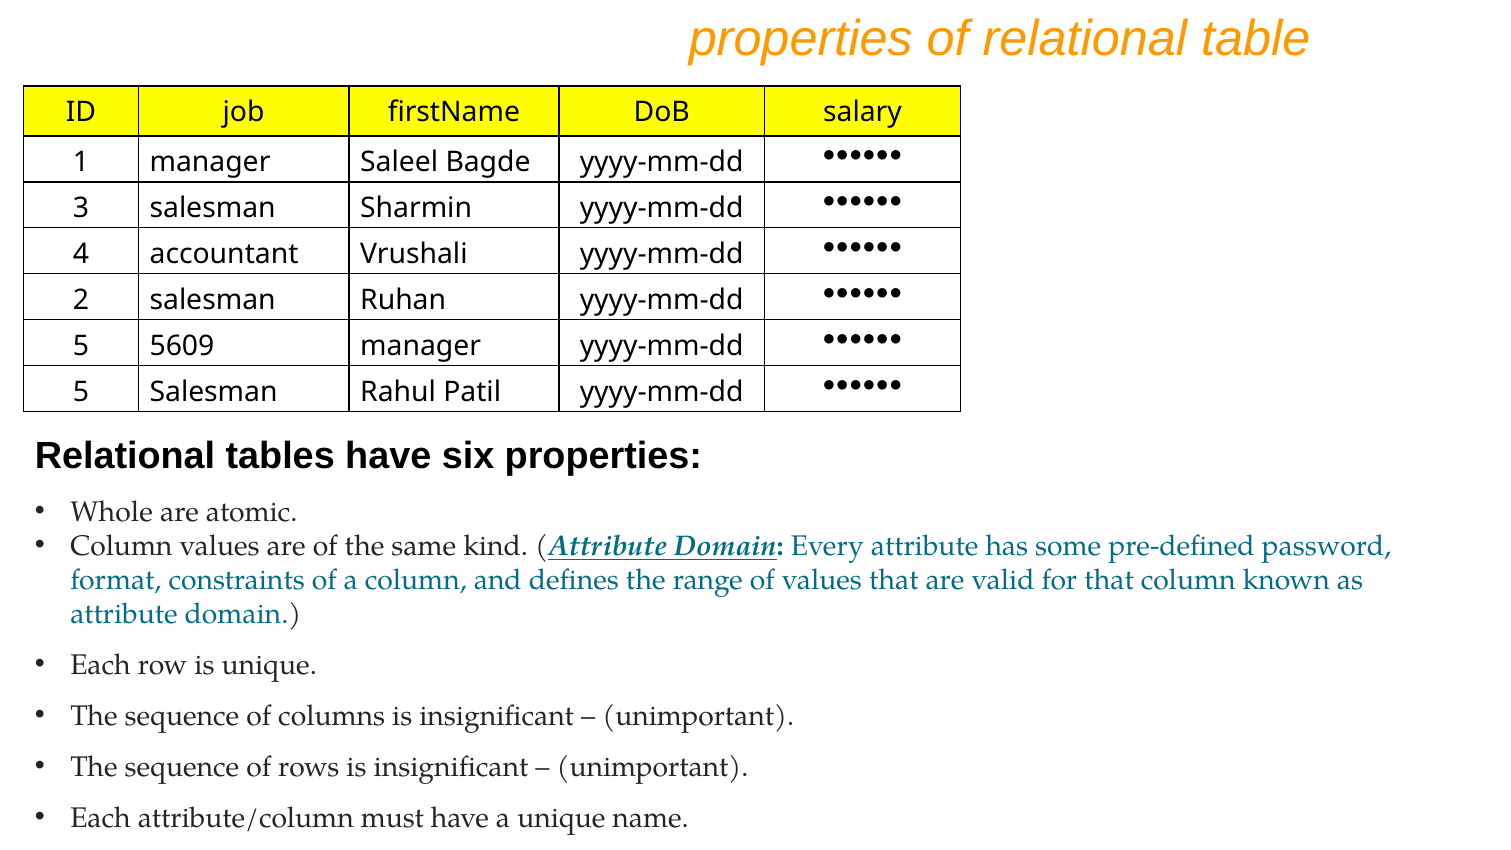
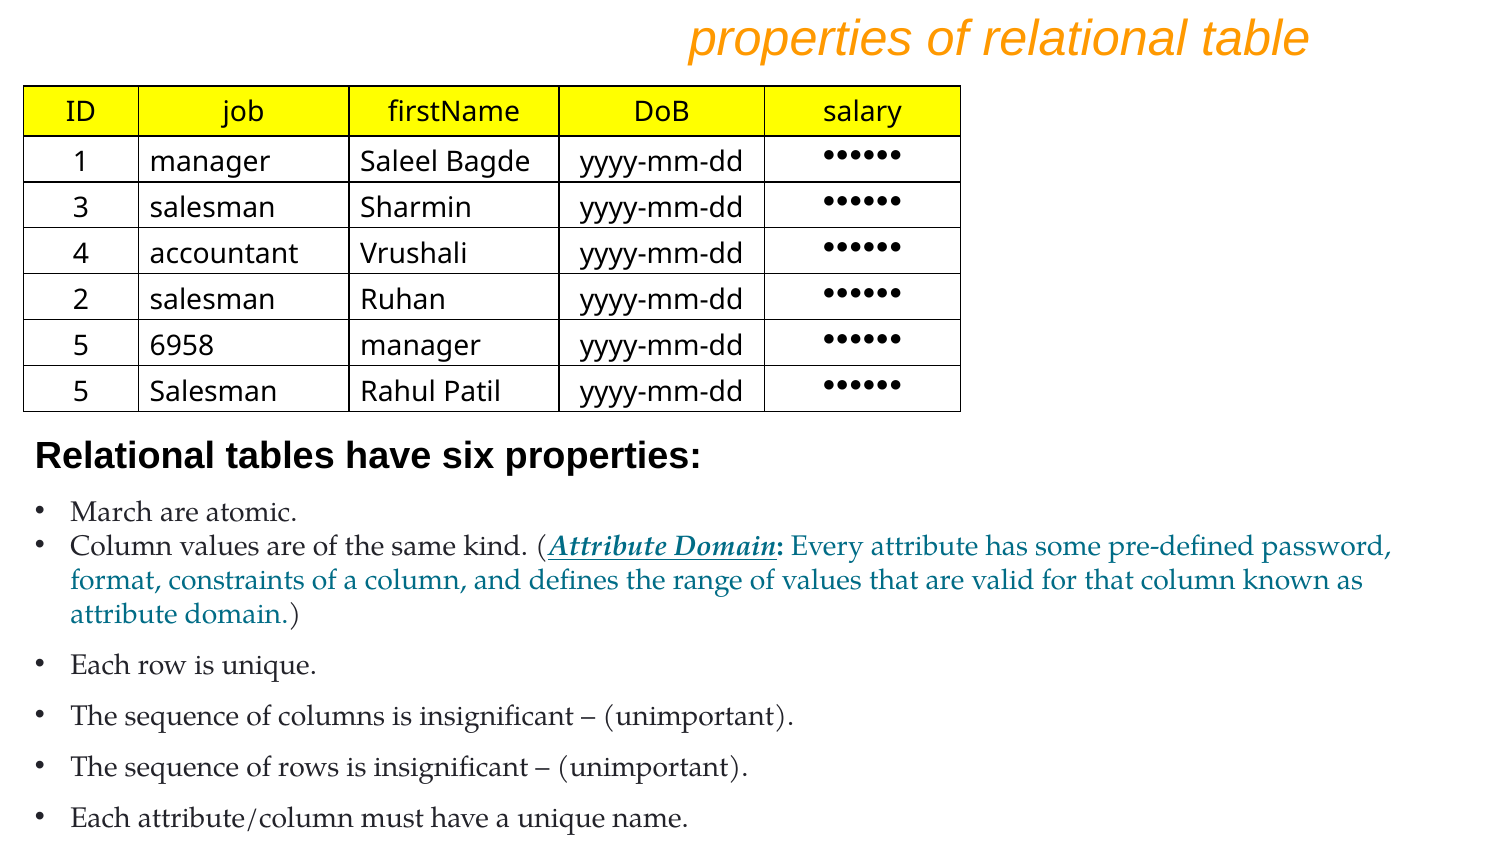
5609: 5609 -> 6958
Whole: Whole -> March
